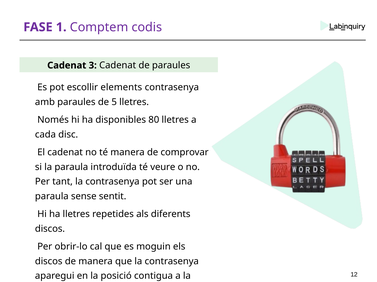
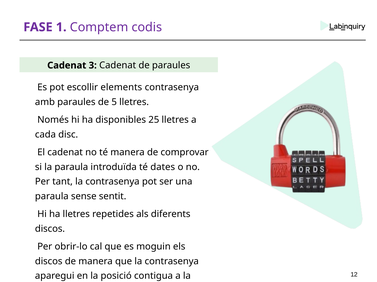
80: 80 -> 25
veure: veure -> dates
